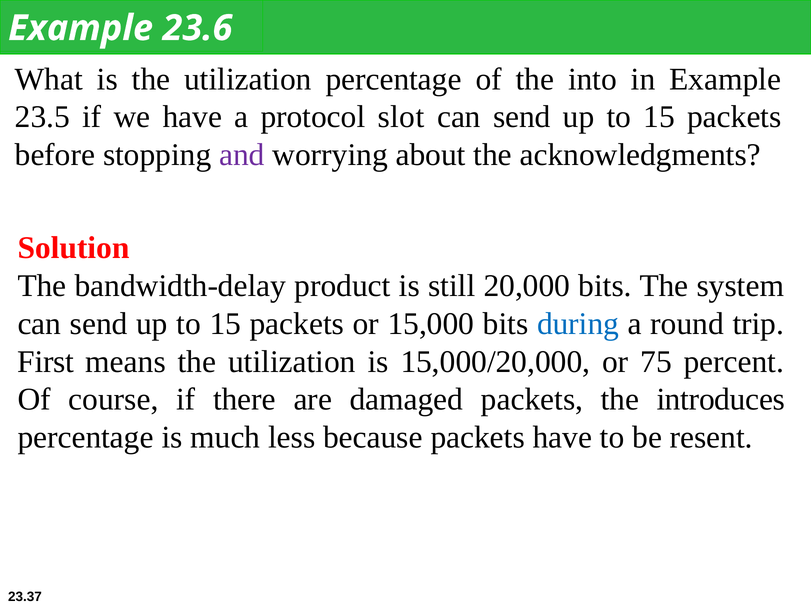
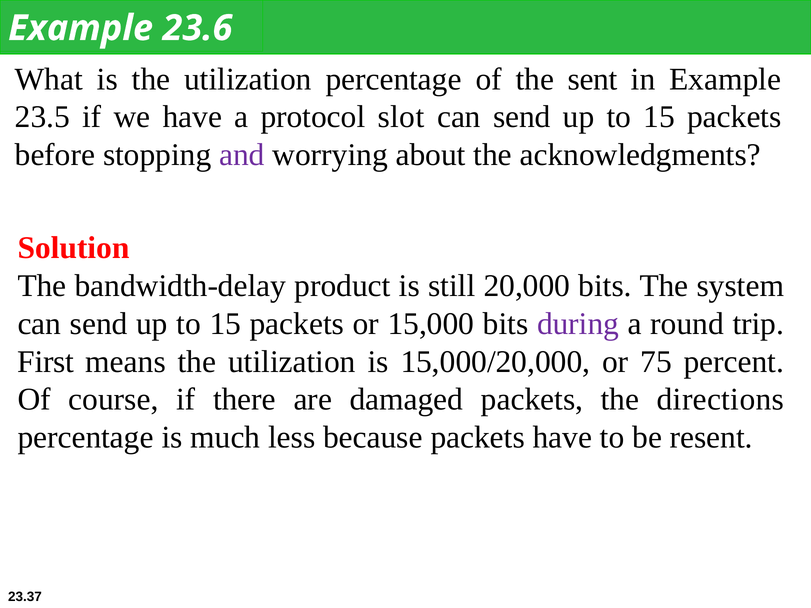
into: into -> sent
during colour: blue -> purple
introduces: introduces -> directions
